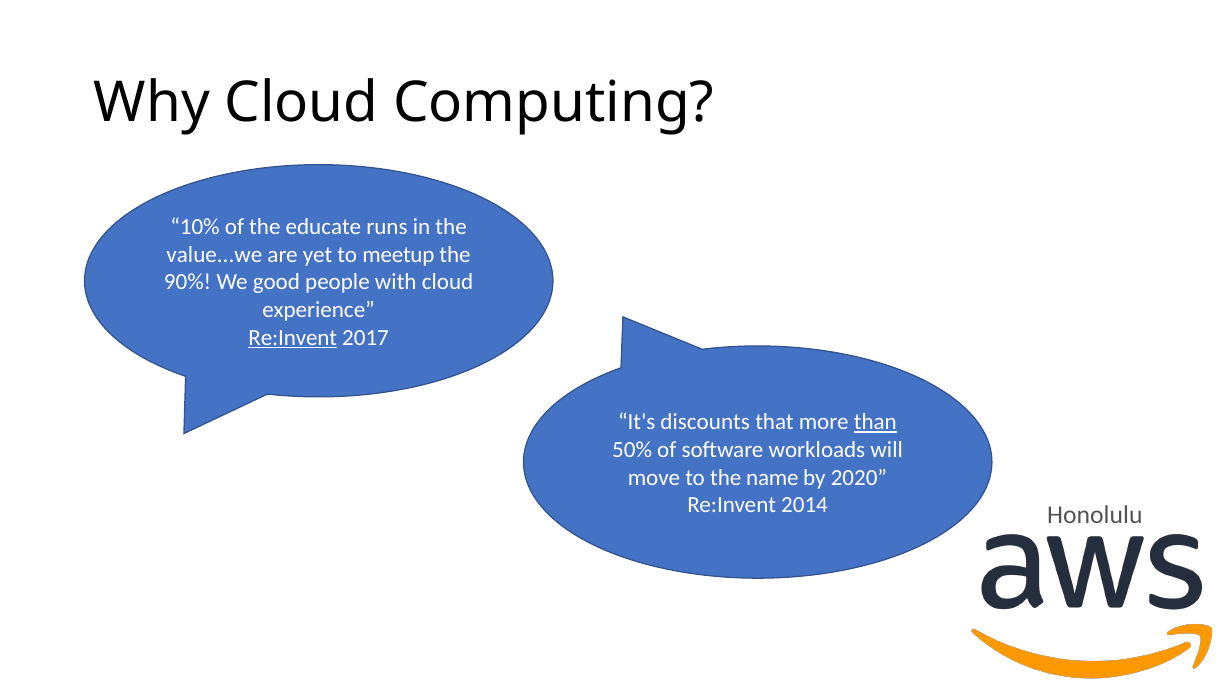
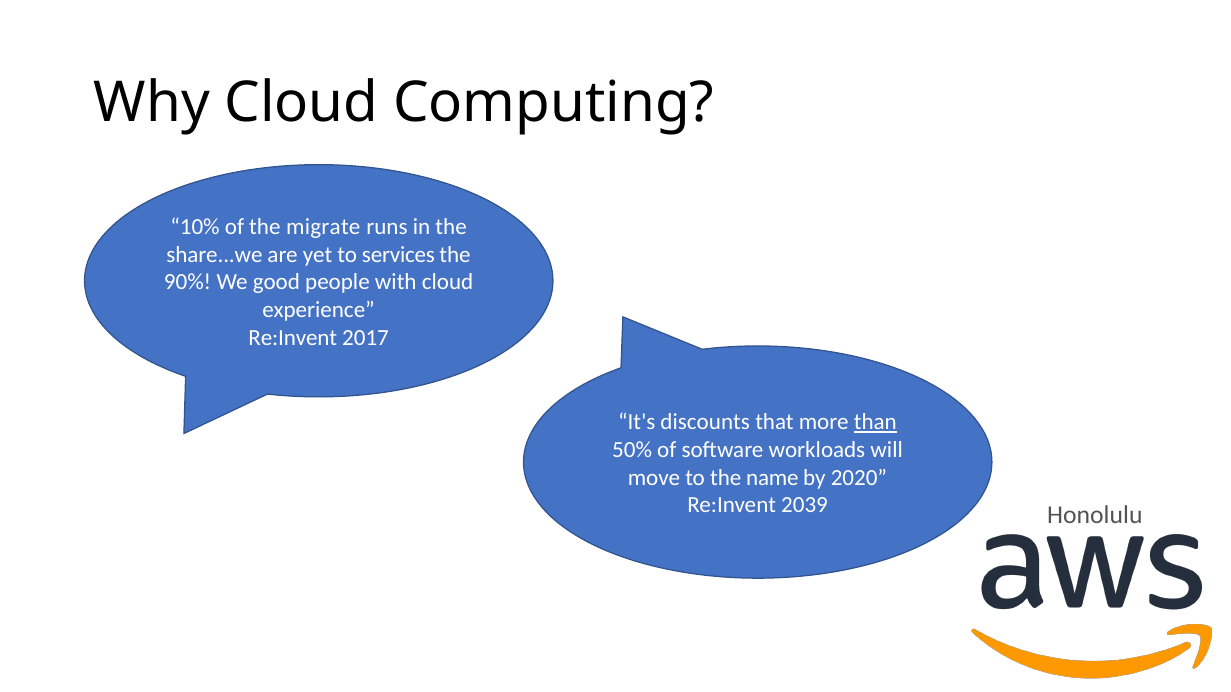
educate: educate -> migrate
value...we: value...we -> share...we
meetup: meetup -> services
Re:Invent at (293, 338) underline: present -> none
2014: 2014 -> 2039
